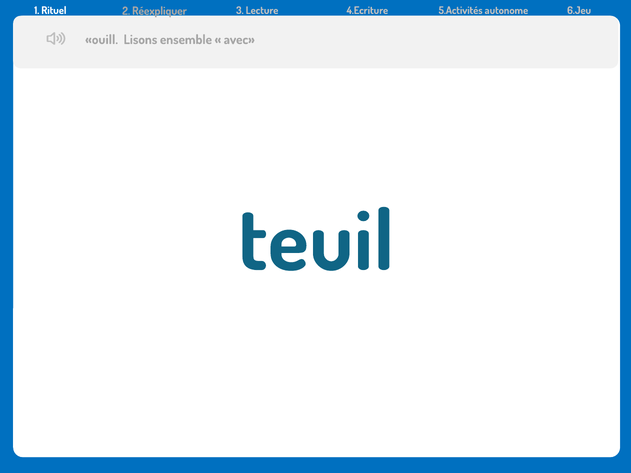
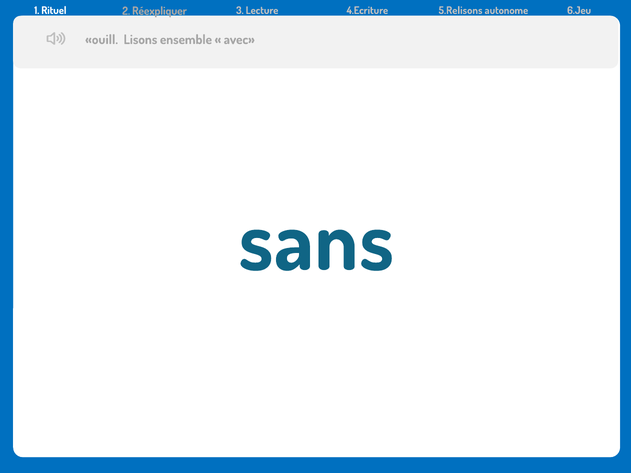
5.Activités: 5.Activités -> 5.Relisons
teuil: teuil -> sans
